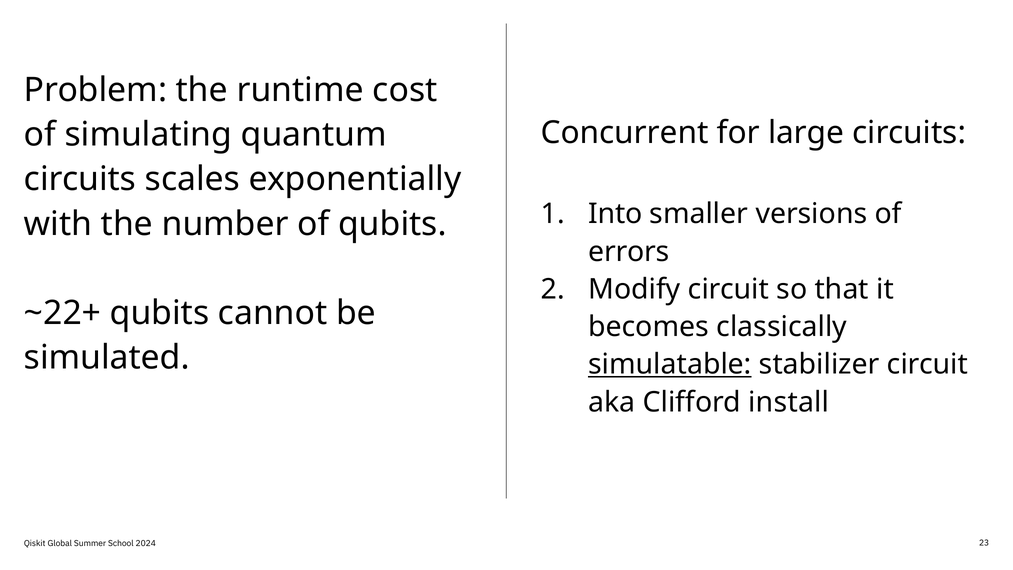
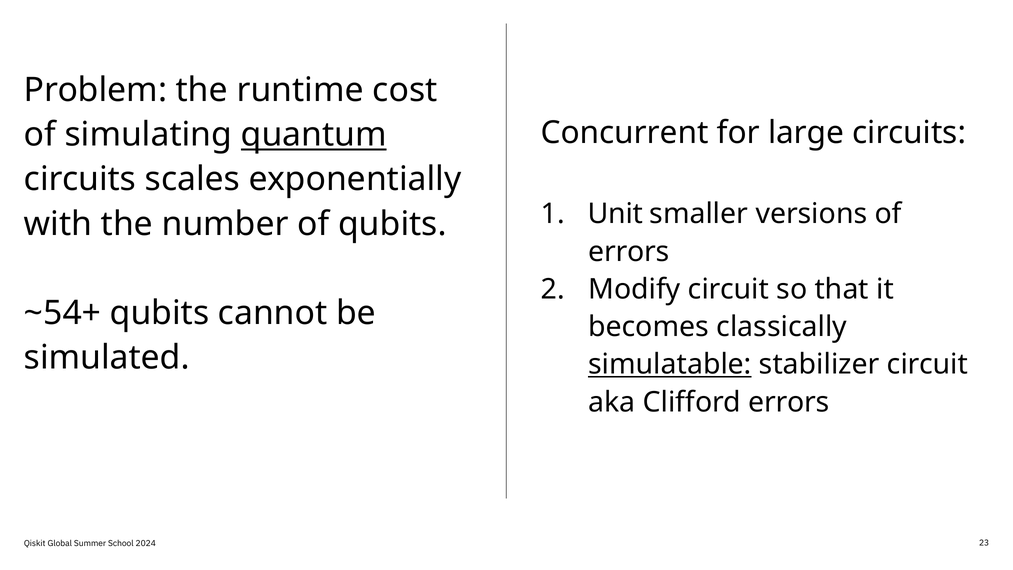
quantum underline: none -> present
Into: Into -> Unit
~22+: ~22+ -> ~54+
Clifford install: install -> errors
